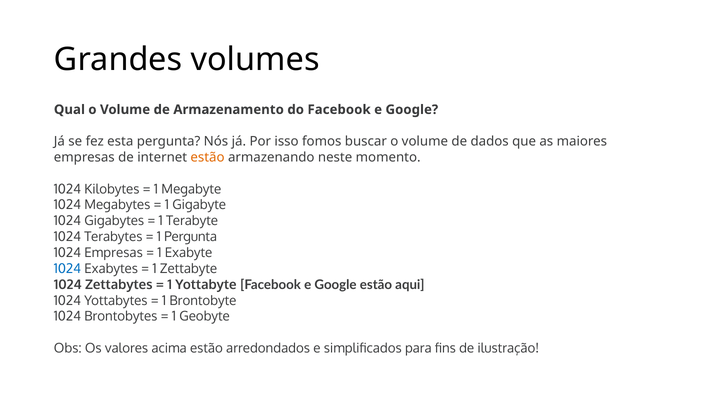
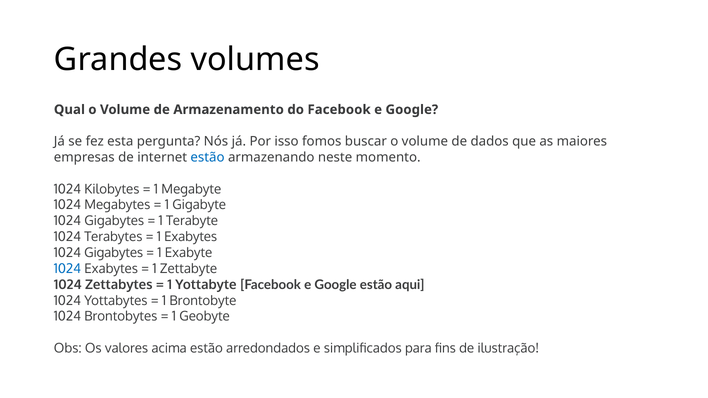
estão at (208, 157) colour: orange -> blue
1 Pergunta: Pergunta -> Exabytes
Empresas at (114, 253): Empresas -> Gigabytes
